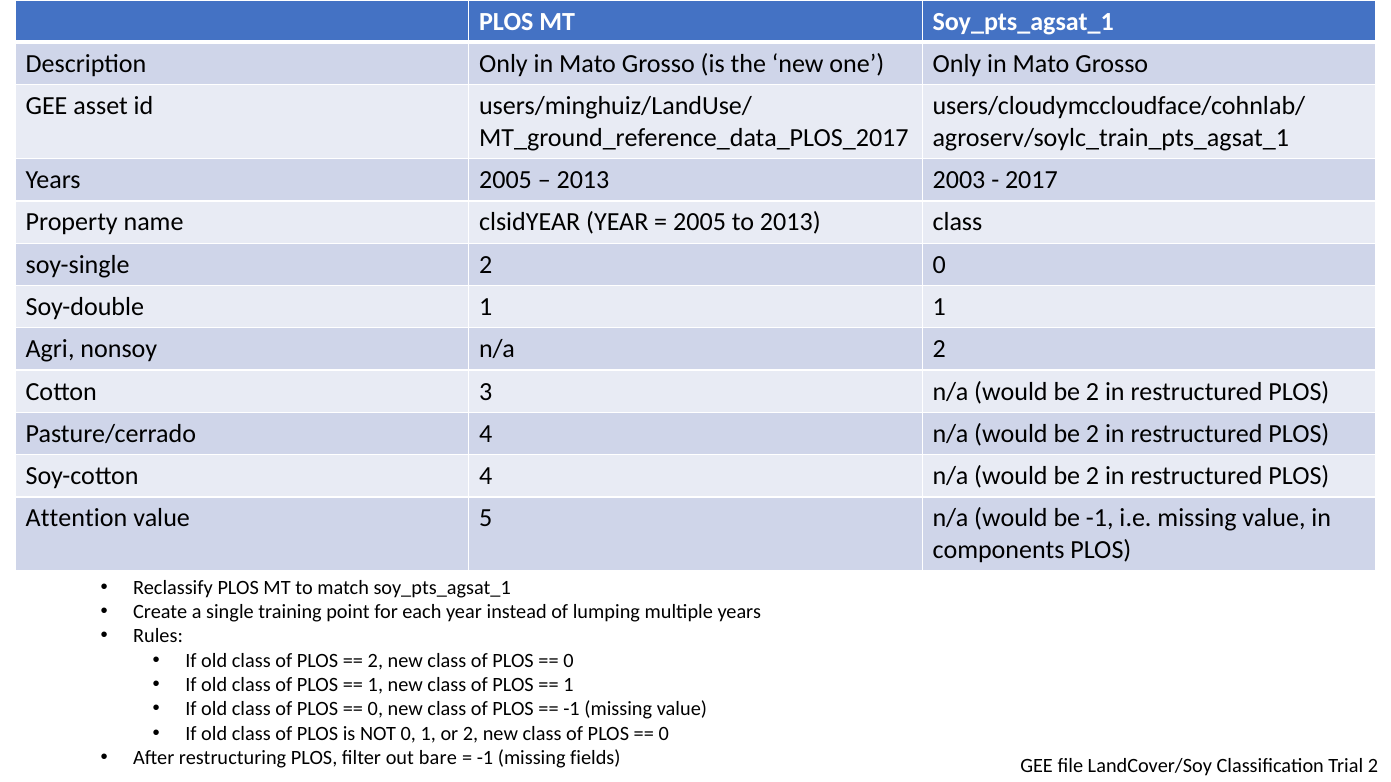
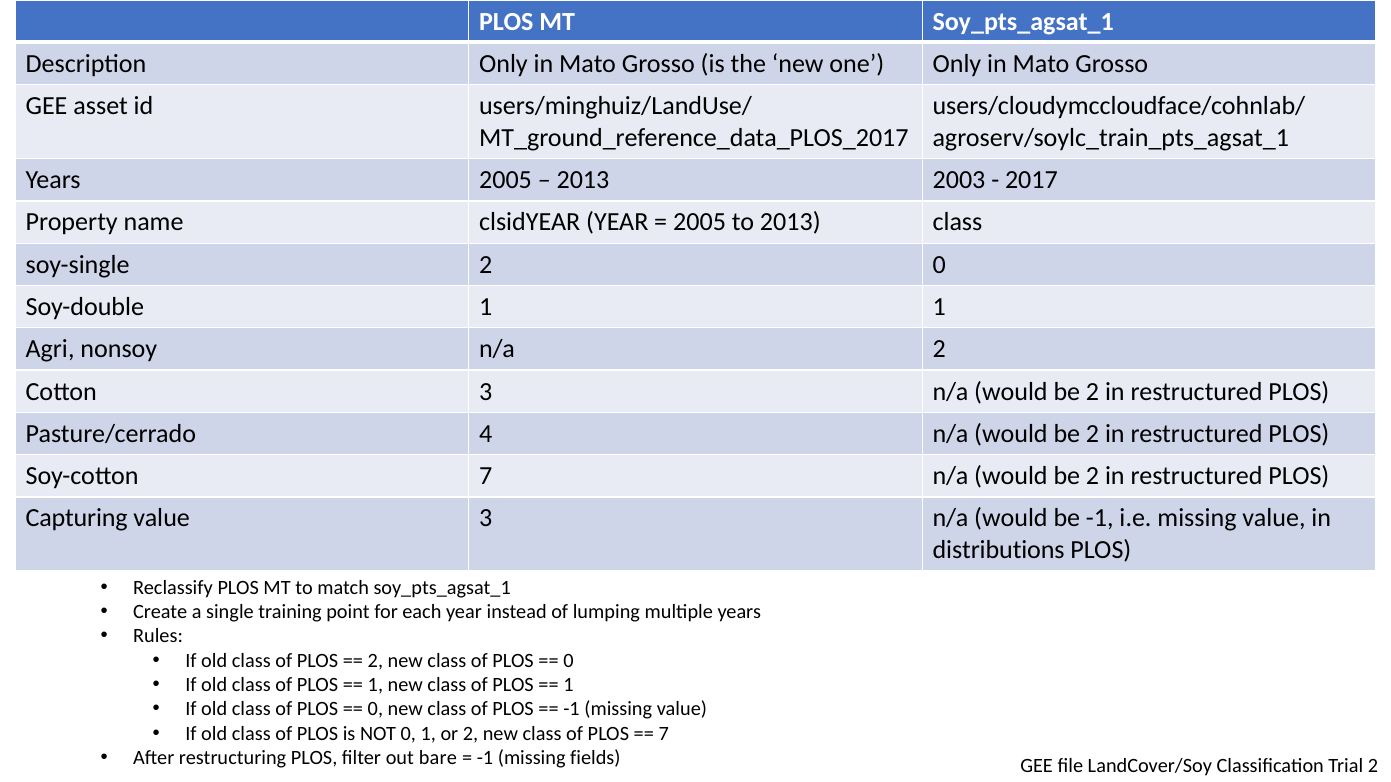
Soy-cotton 4: 4 -> 7
Attention: Attention -> Capturing
value 5: 5 -> 3
components: components -> distributions
0 at (664, 734): 0 -> 7
